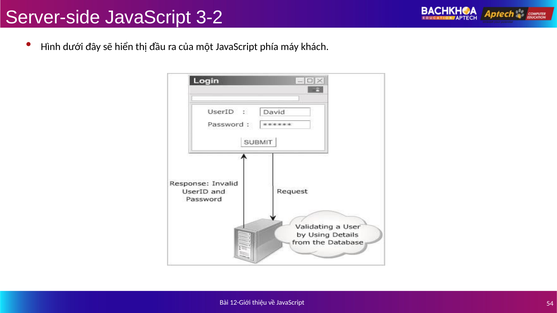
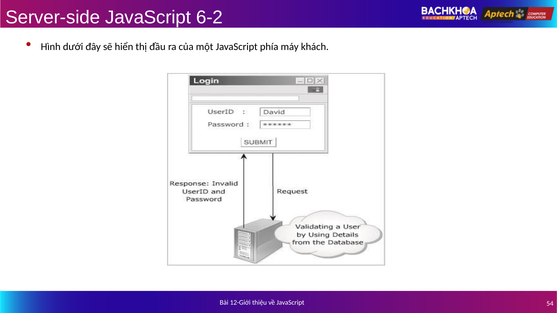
3-2: 3-2 -> 6-2
